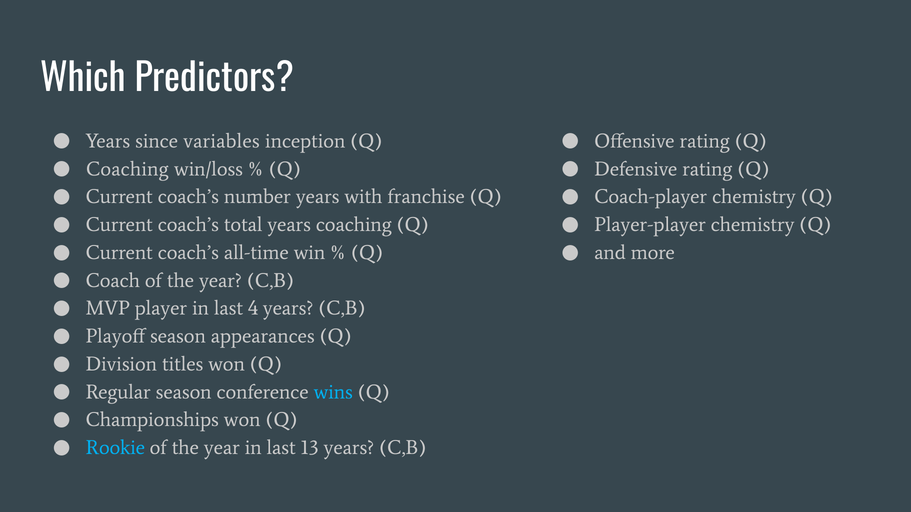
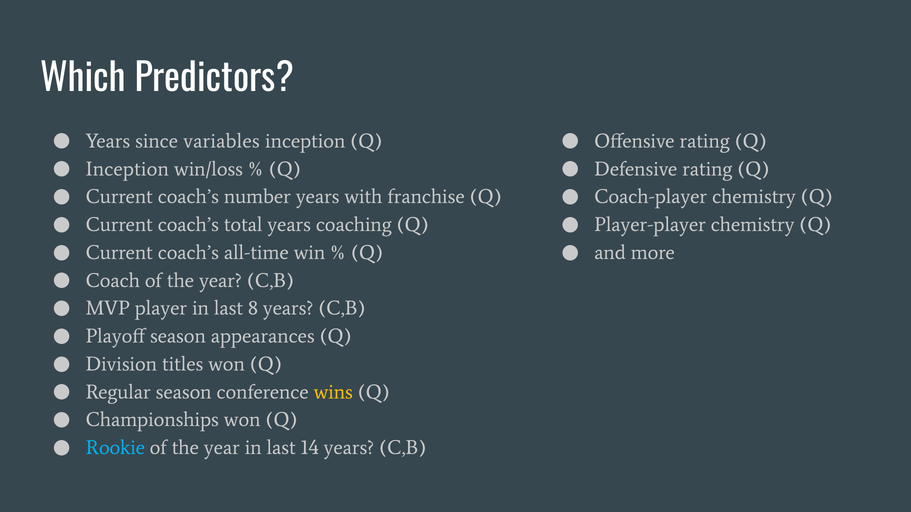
Coaching at (127, 169): Coaching -> Inception
4: 4 -> 8
wins colour: light blue -> yellow
13: 13 -> 14
